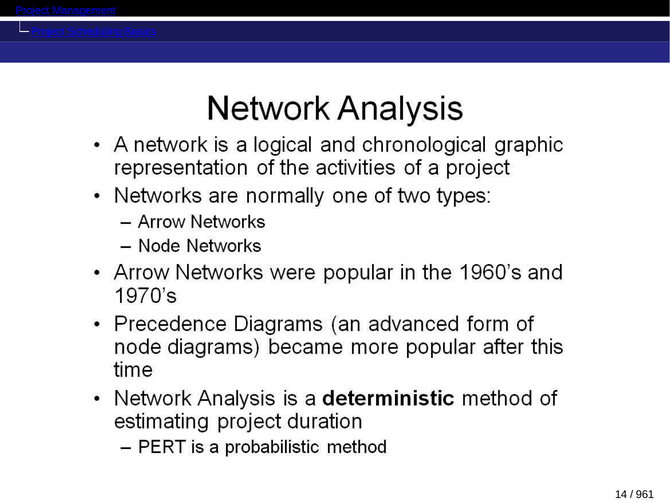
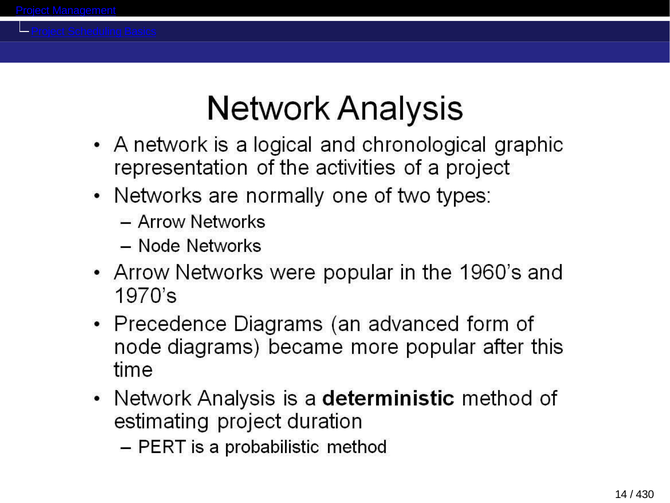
961: 961 -> 430
